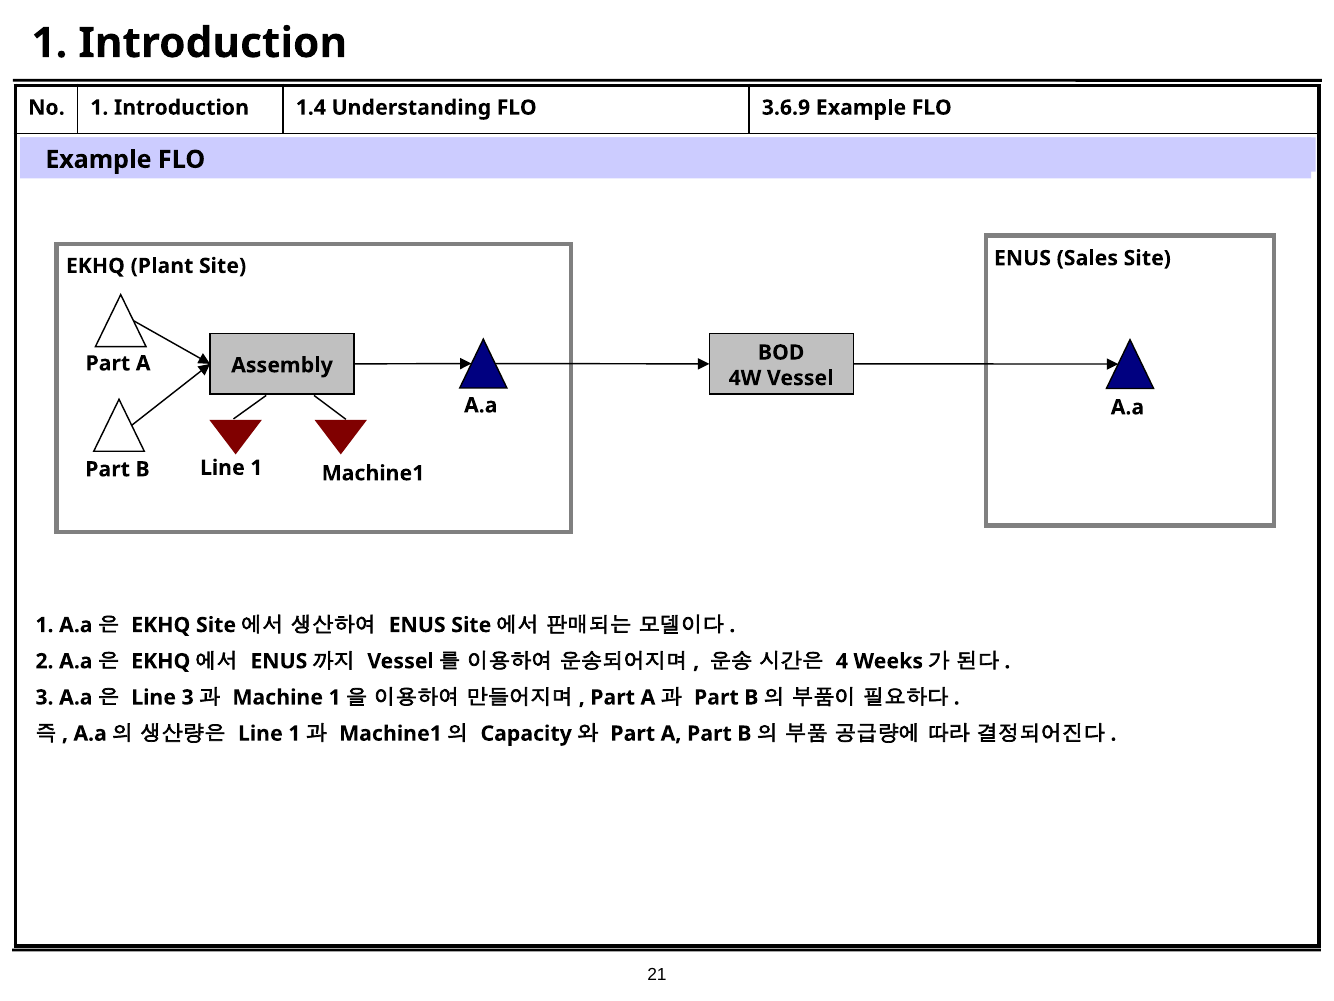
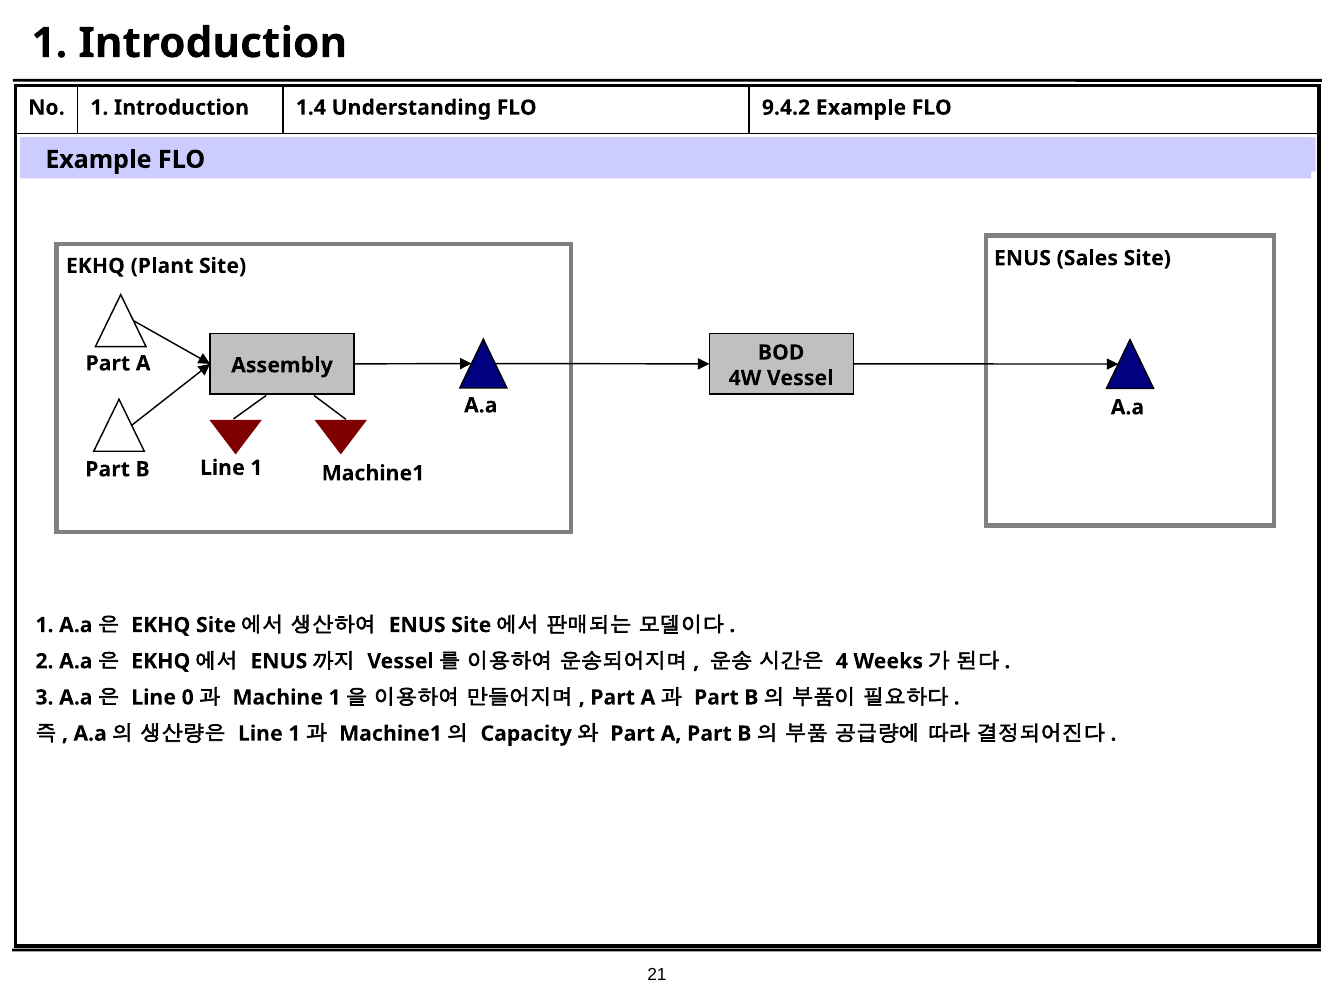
3.6.9: 3.6.9 -> 9.4.2
Line 3: 3 -> 0
